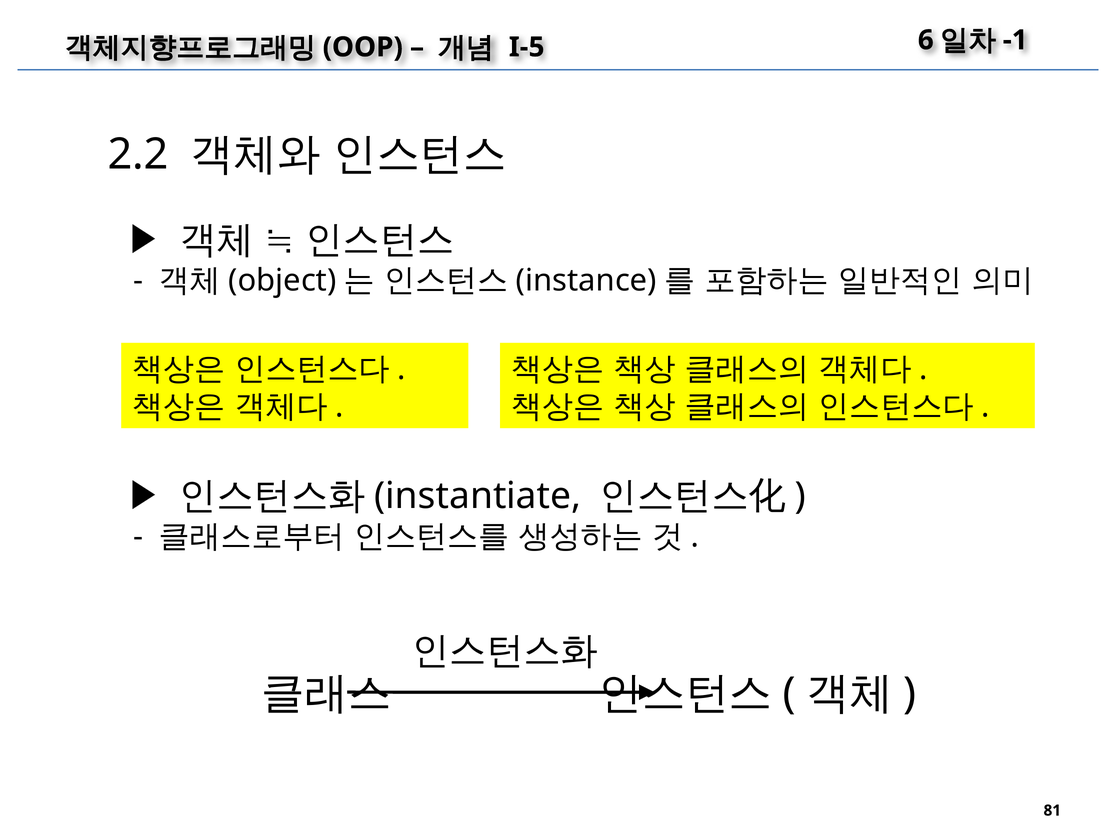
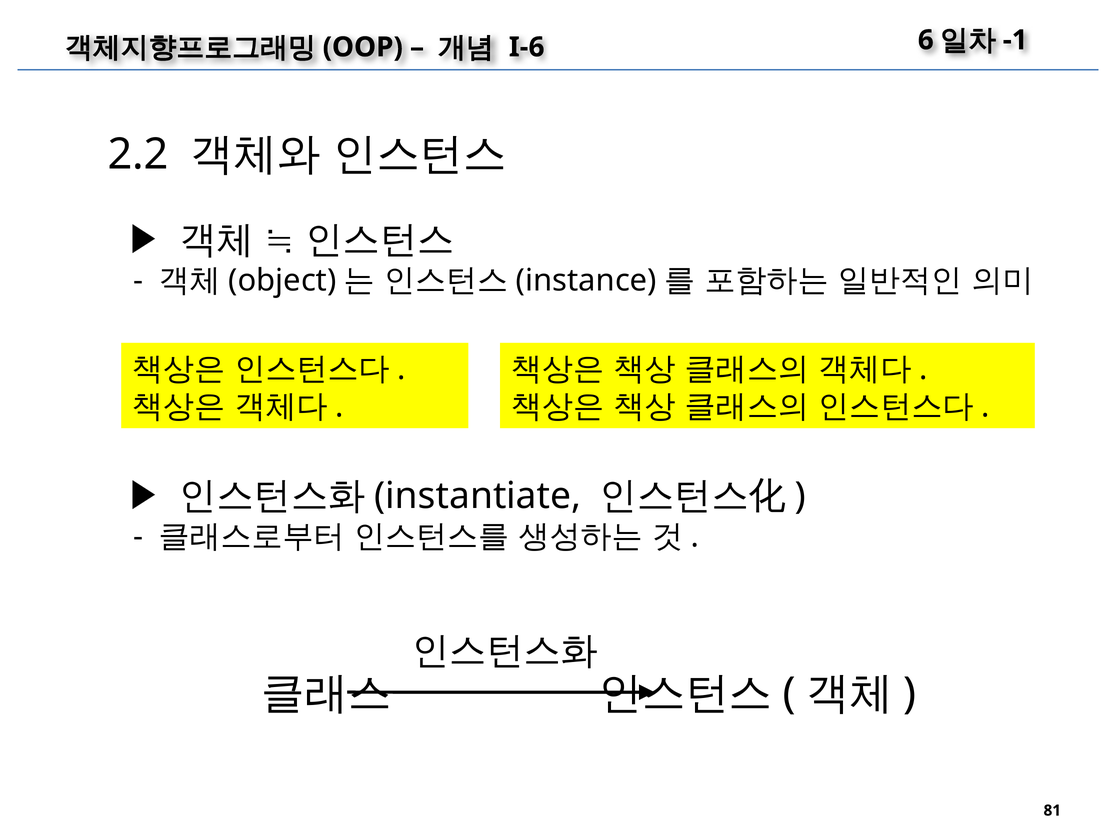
I-5: I-5 -> I-6
